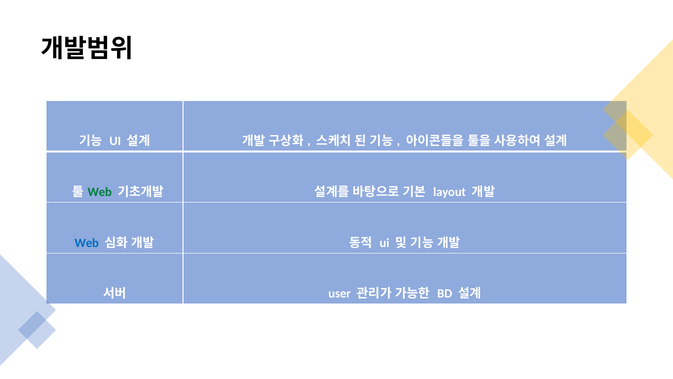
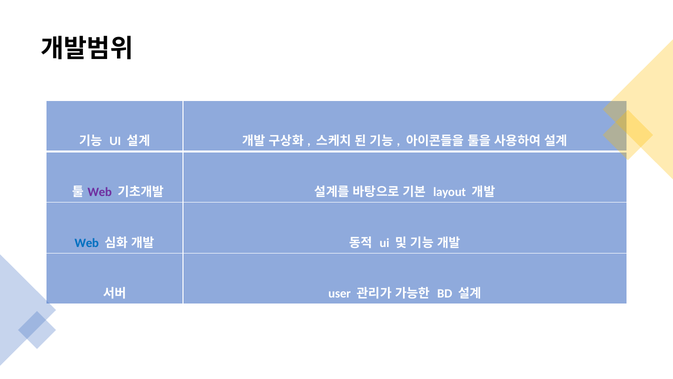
Web at (100, 192) colour: green -> purple
